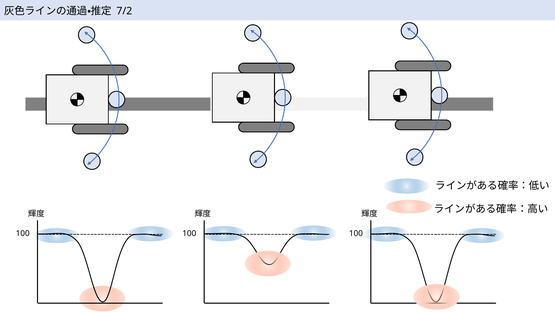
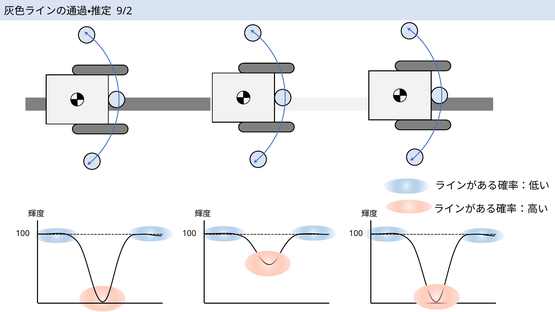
7/2: 7/2 -> 9/2
